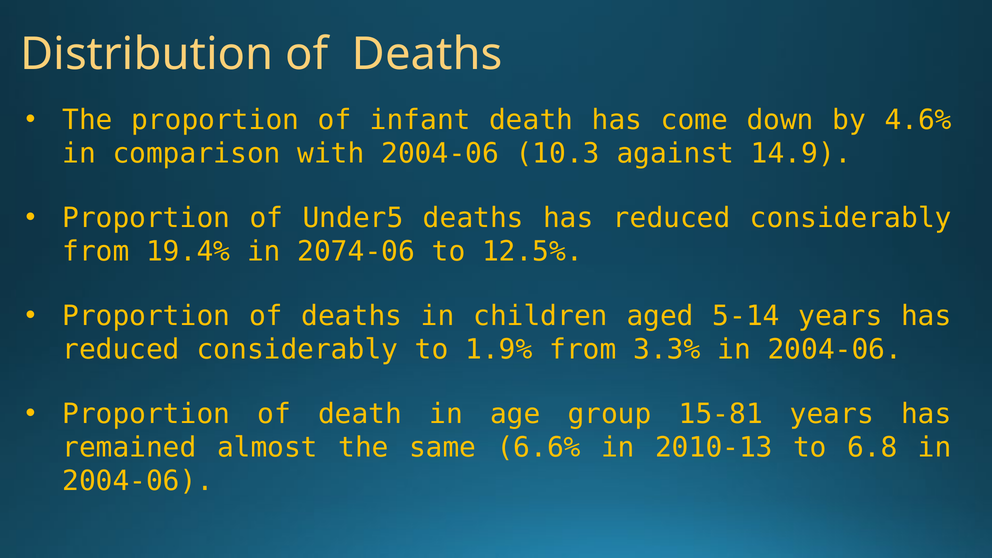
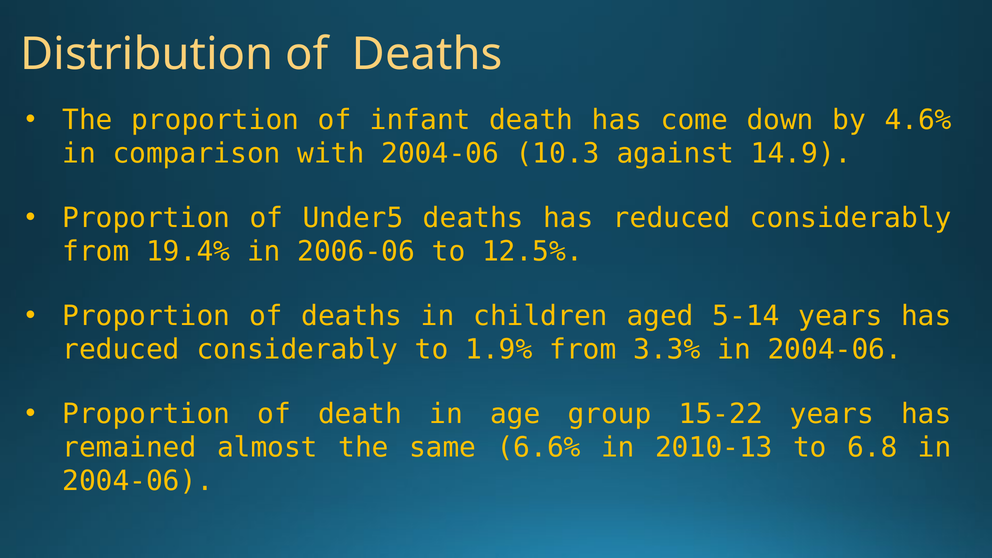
2074-06: 2074-06 -> 2006-06
15-81: 15-81 -> 15-22
